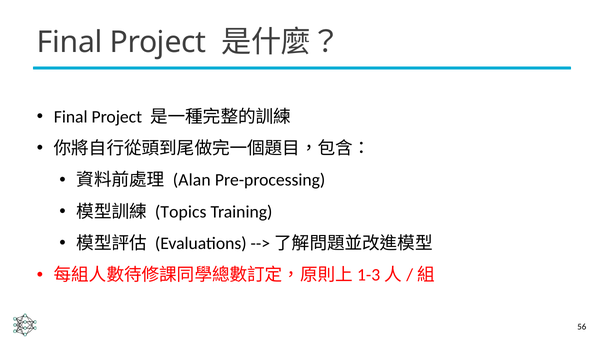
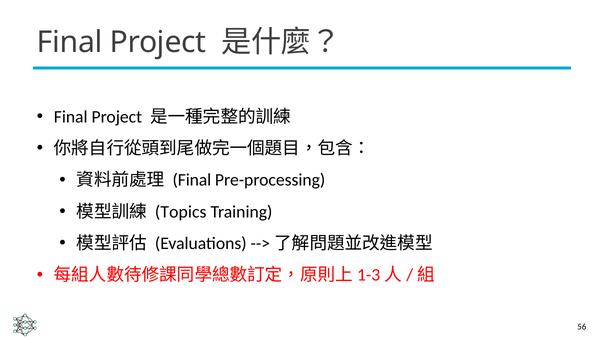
Alan at (192, 181): Alan -> Final
